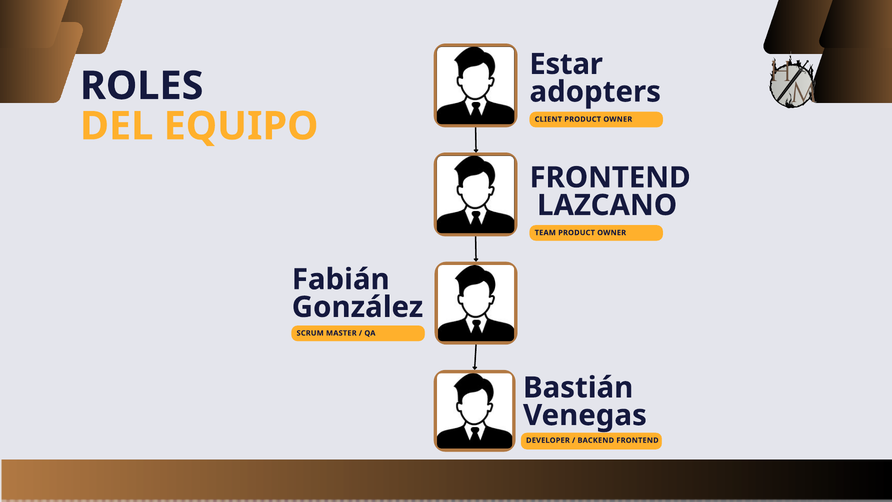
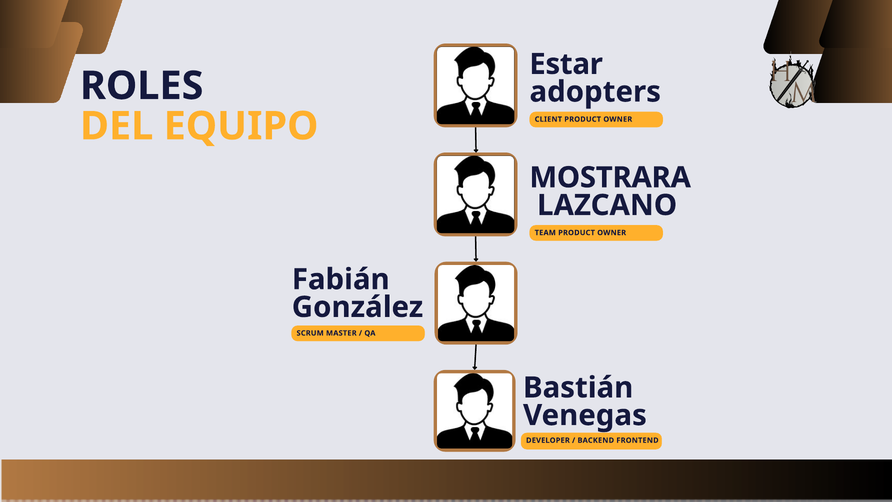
FRONTEND at (610, 178): FRONTEND -> MOSTRARA
